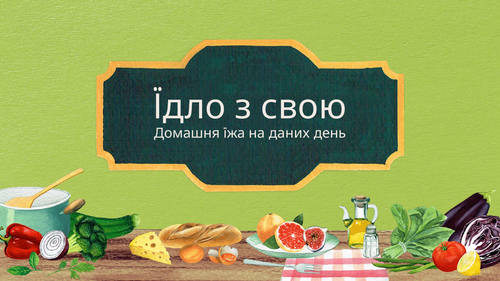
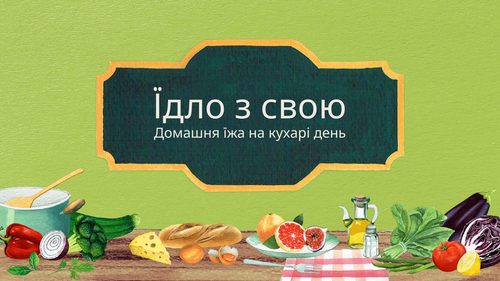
даних: даних -> кухарі
